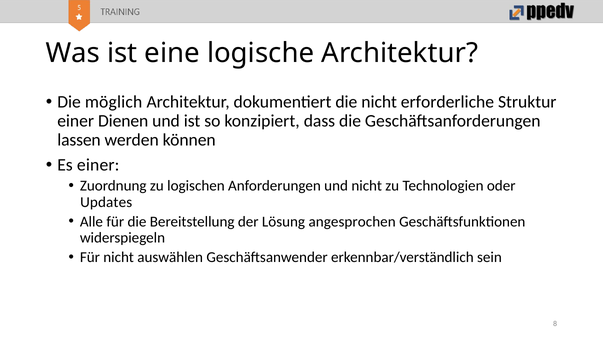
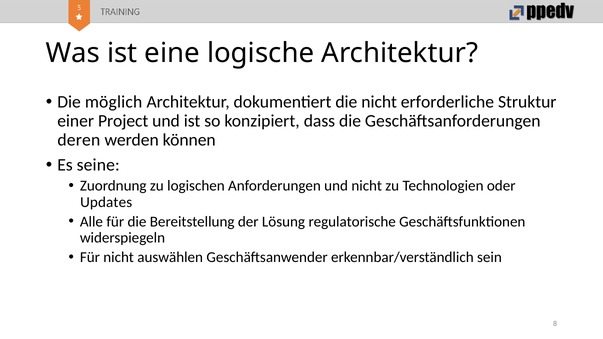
Dienen: Dienen -> Project
lassen: lassen -> deren
Es einer: einer -> seine
angesprochen: angesprochen -> regulatorische
